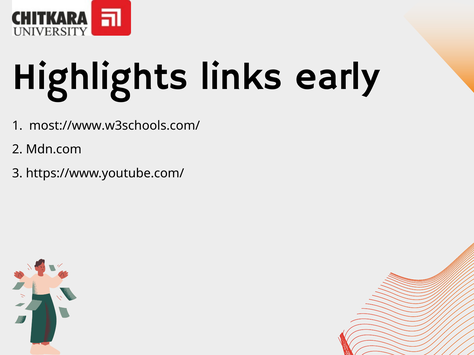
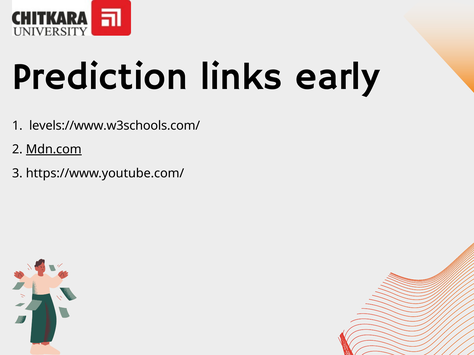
Highlights: Highlights -> Prediction
most://www.w3schools.com/: most://www.w3schools.com/ -> levels://www.w3schools.com/
Mdn.com underline: none -> present
